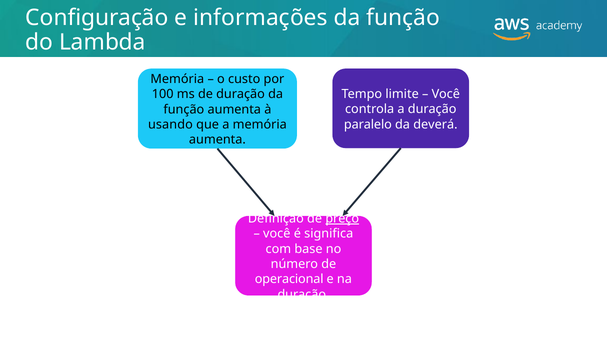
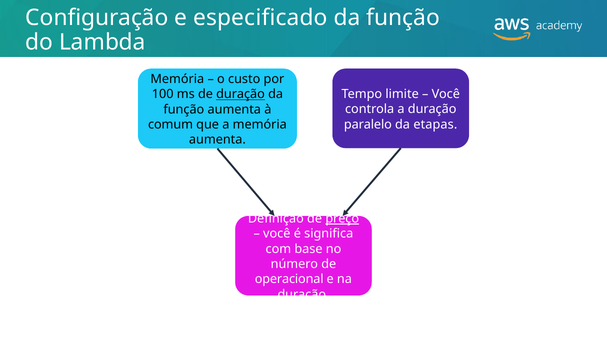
informações: informações -> especificado
duração at (241, 94) underline: none -> present
deverá: deverá -> etapas
usando: usando -> comum
